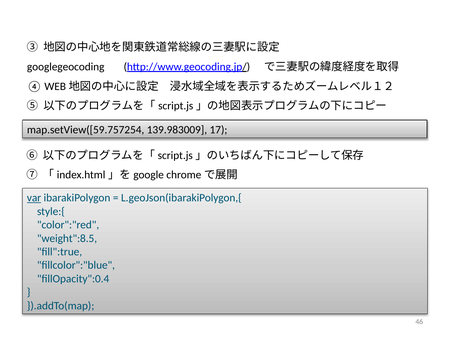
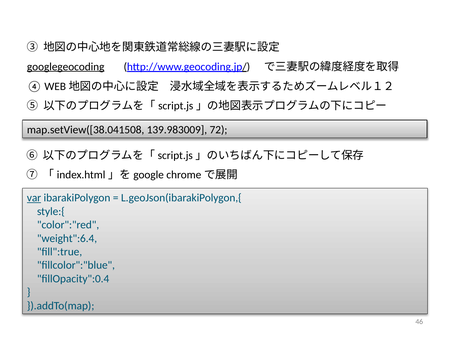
googlegeocoding underline: none -> present
map.setView([59.757254: map.setView([59.757254 -> map.setView([38.041508
17: 17 -> 72
weight":8.5: weight":8.5 -> weight":6.4
